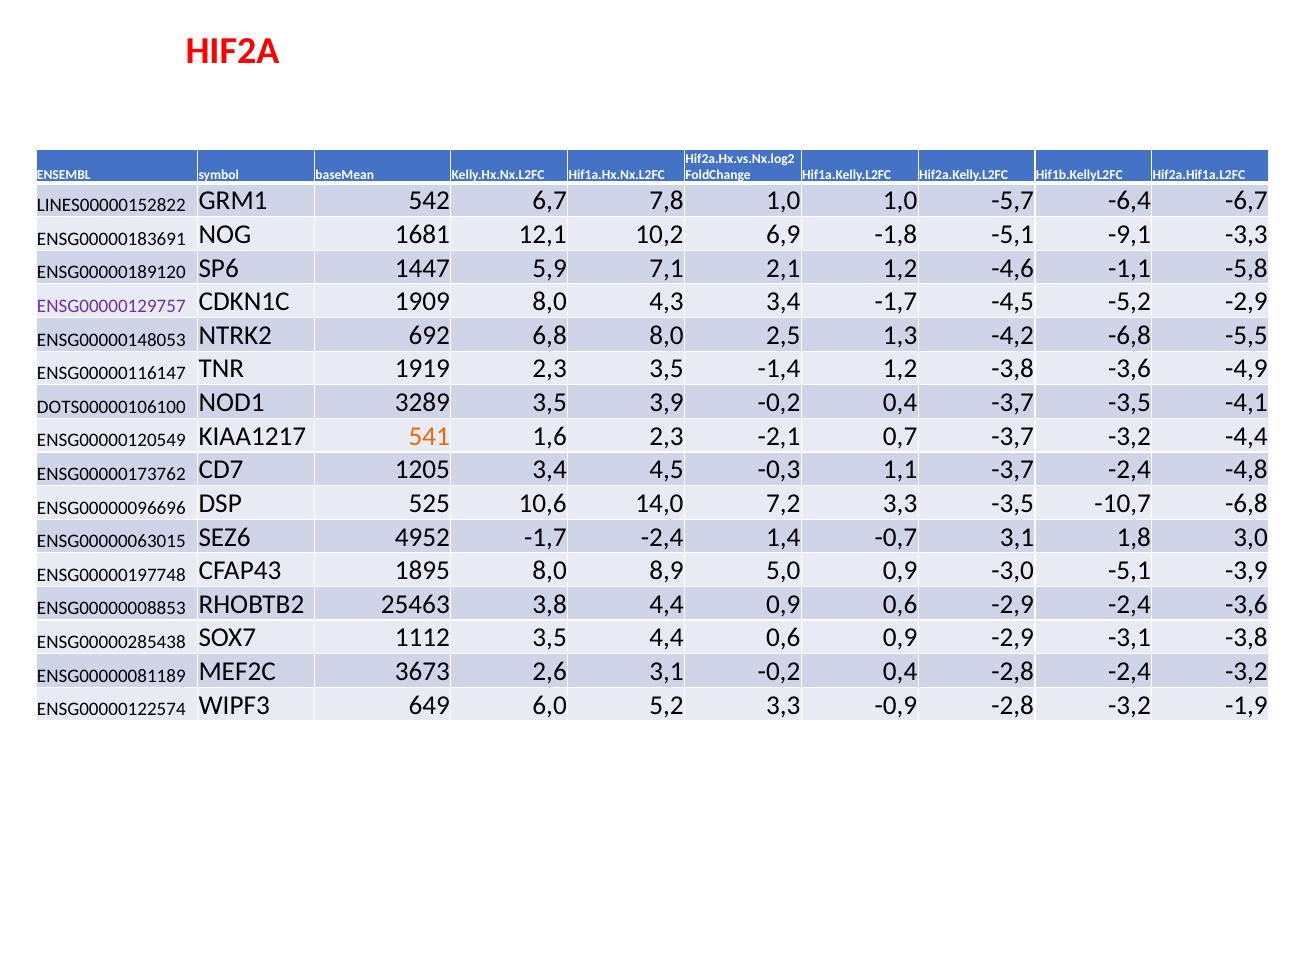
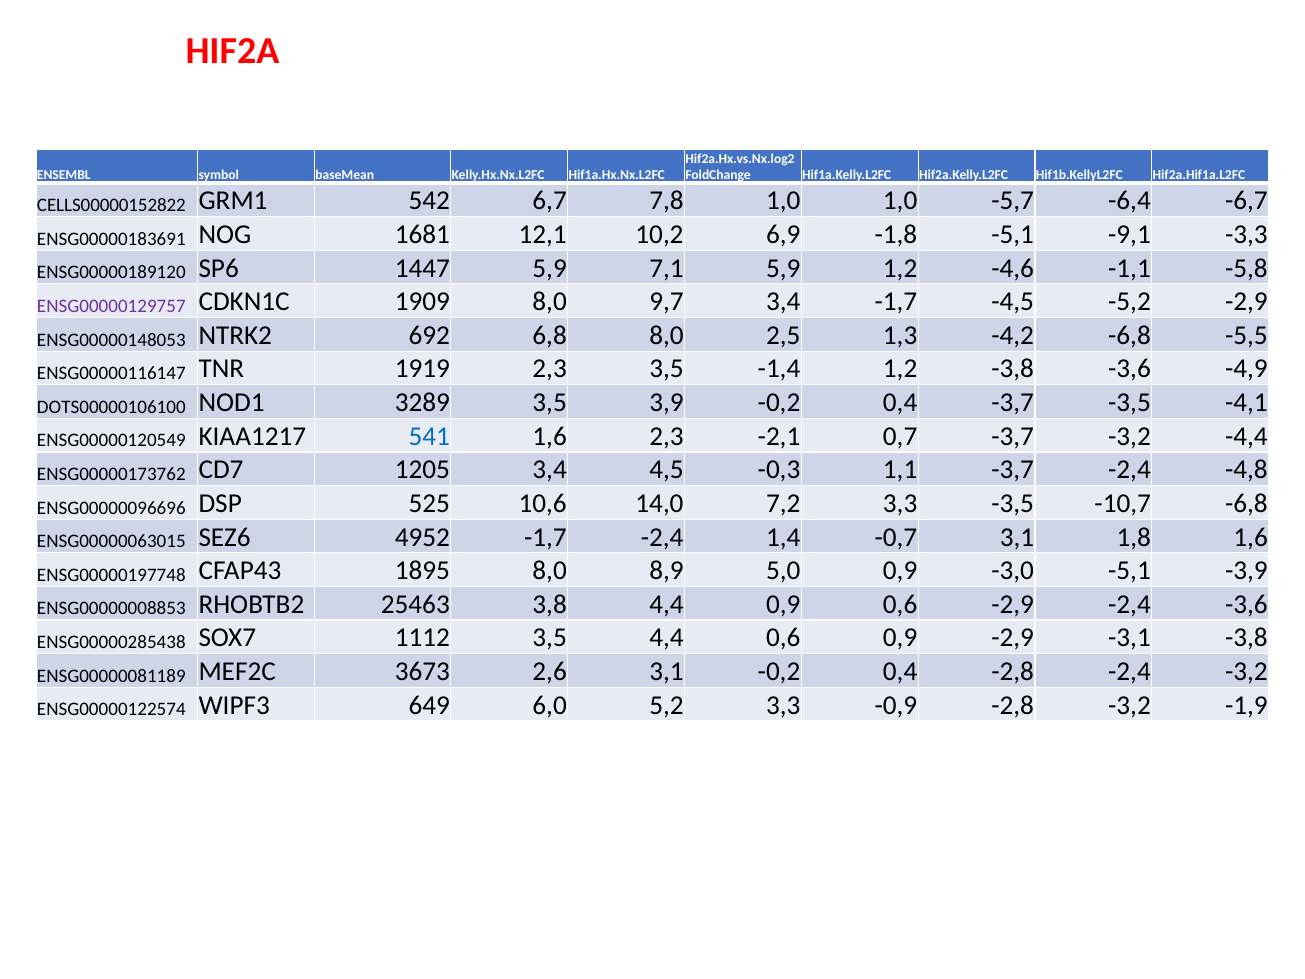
LINES00000152822: LINES00000152822 -> CELLS00000152822
7,1 2,1: 2,1 -> 5,9
4,3: 4,3 -> 9,7
541 colour: orange -> blue
1,8 3,0: 3,0 -> 1,6
